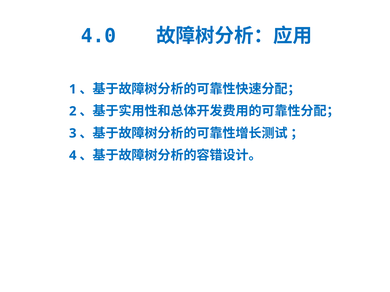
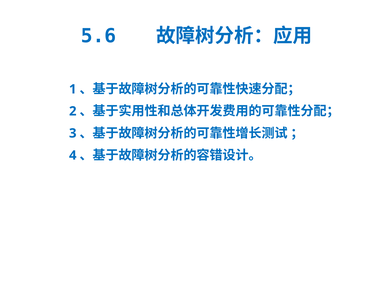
4.0: 4.0 -> 5.6
